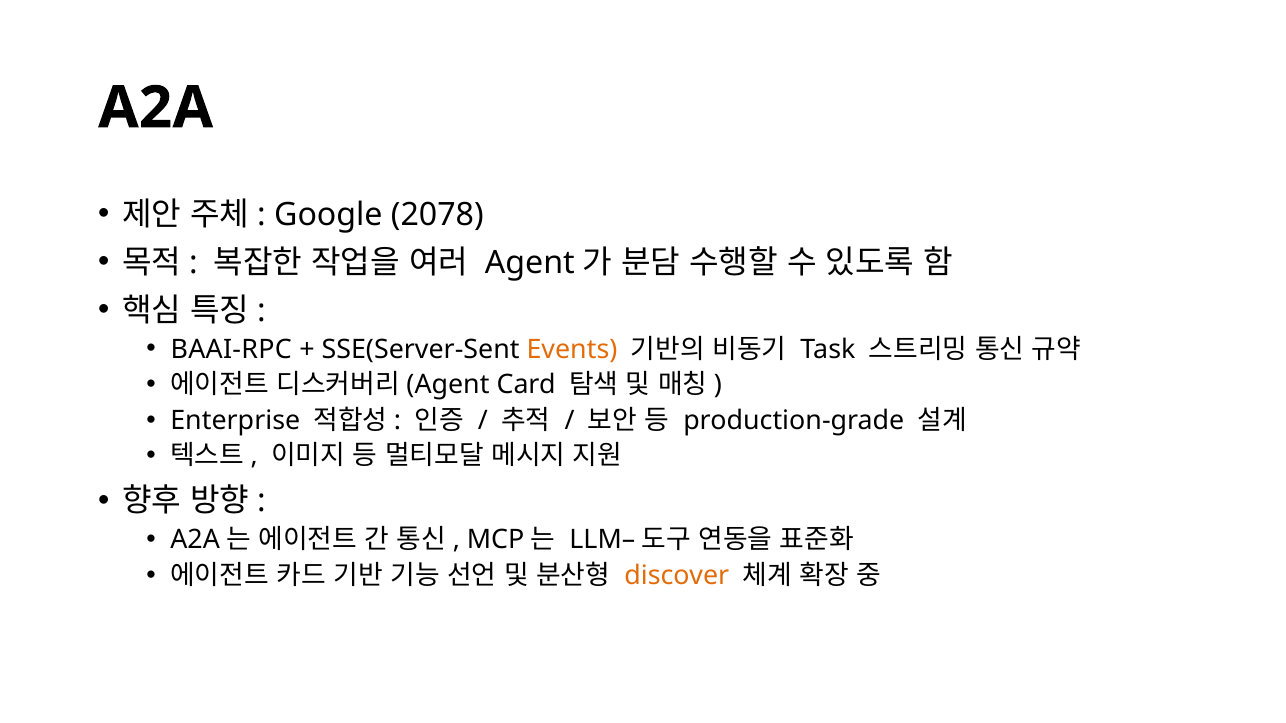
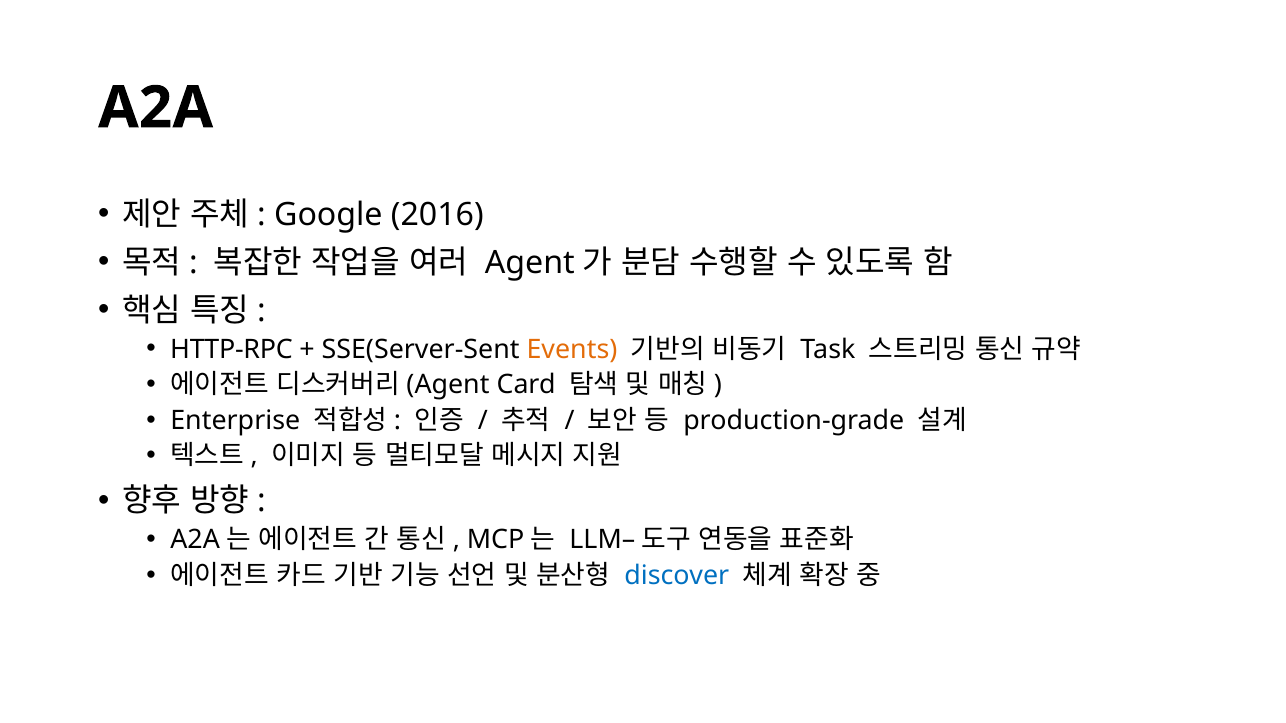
2078: 2078 -> 2016
BAAI-RPC: BAAI-RPC -> HTTP-RPC
discover colour: orange -> blue
